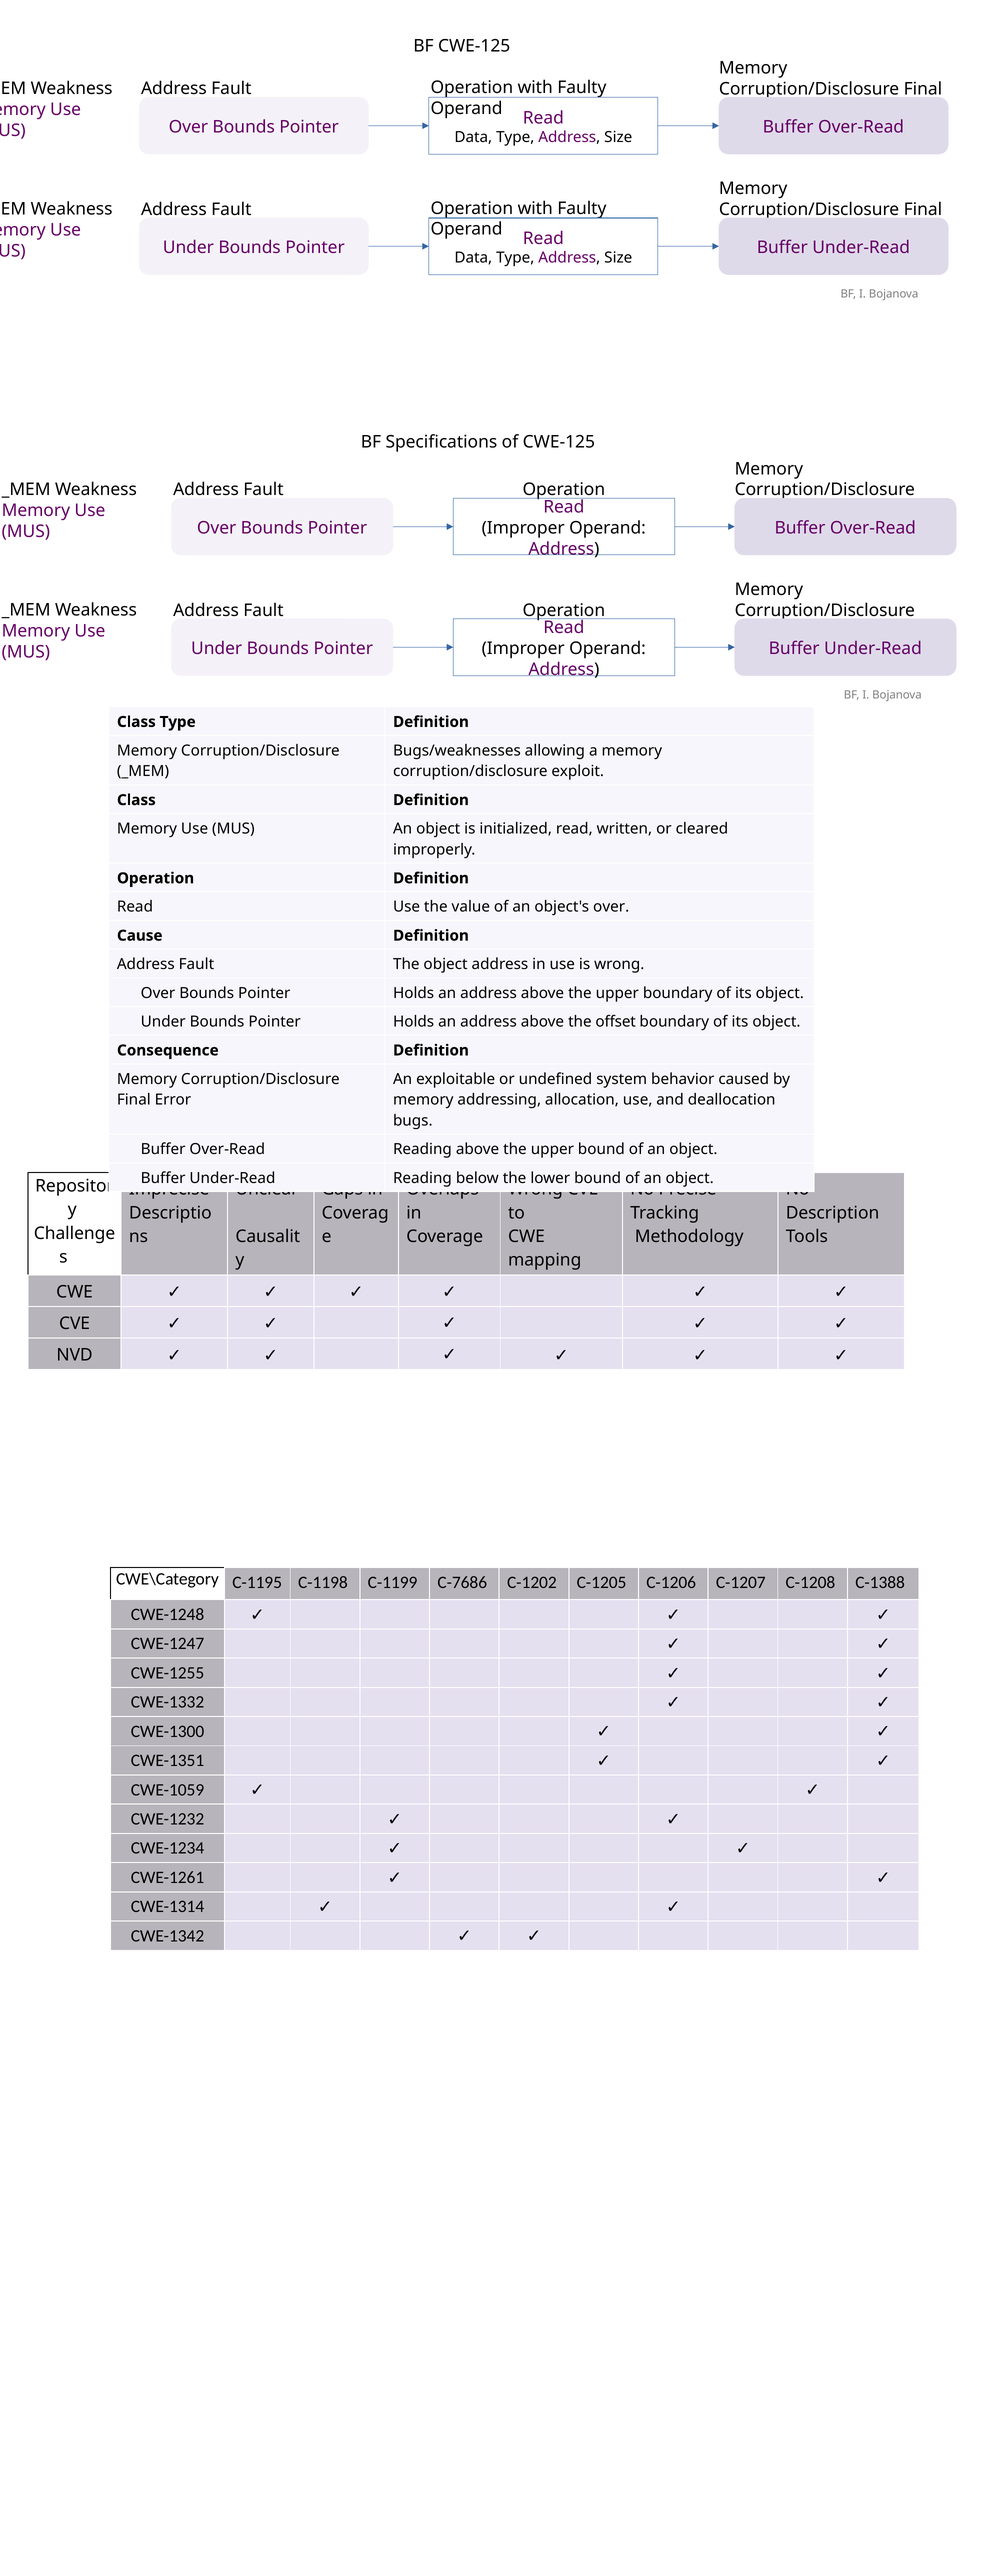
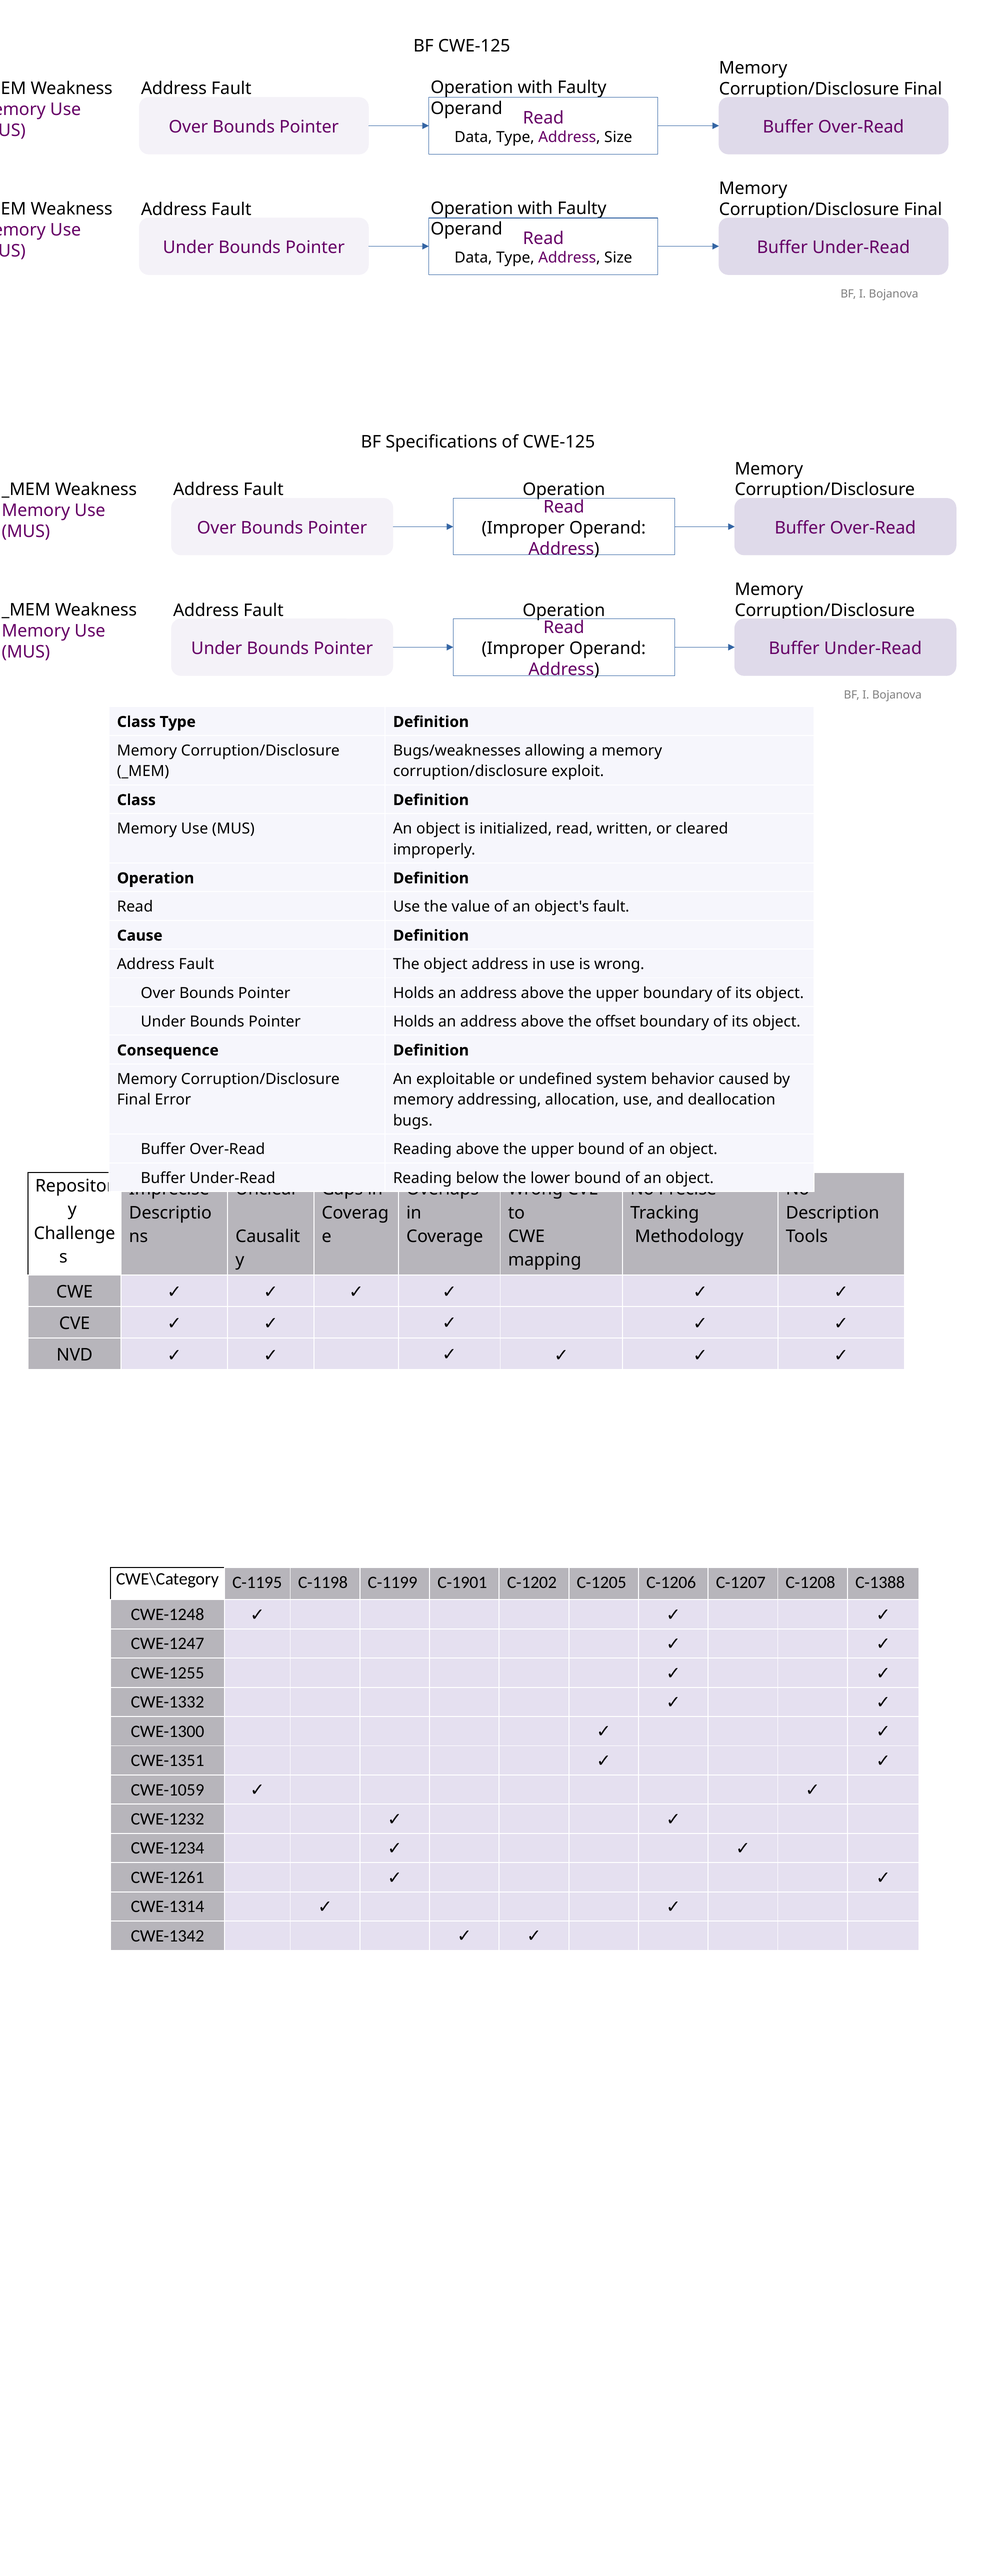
object's over: over -> fault
C-7686: C-7686 -> C-1901
